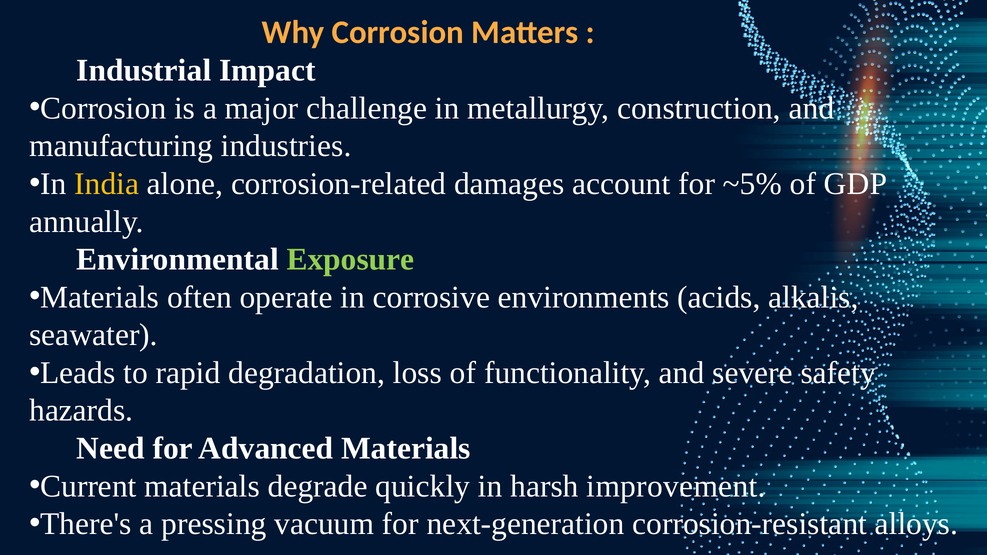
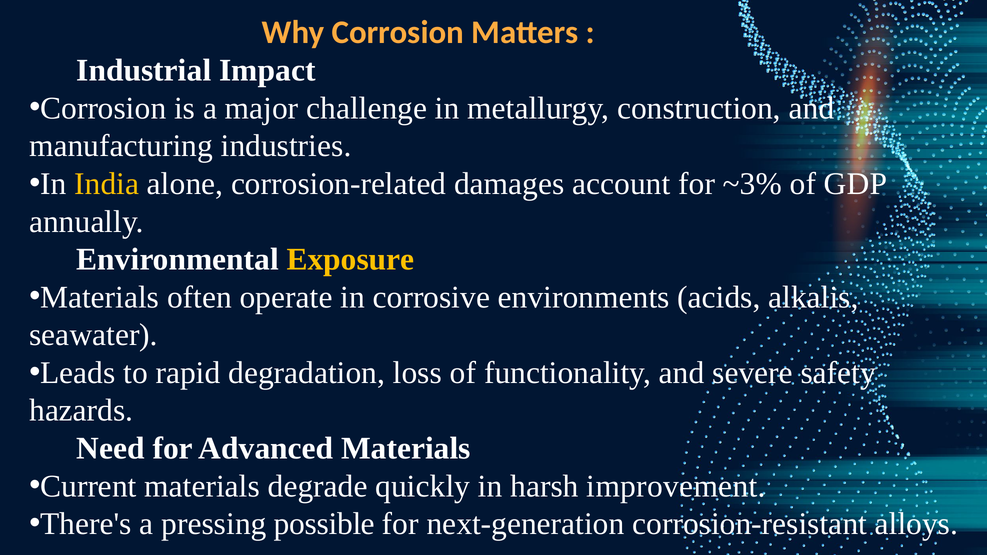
~5%: ~5% -> ~3%
Exposure colour: light green -> yellow
vacuum: vacuum -> possible
